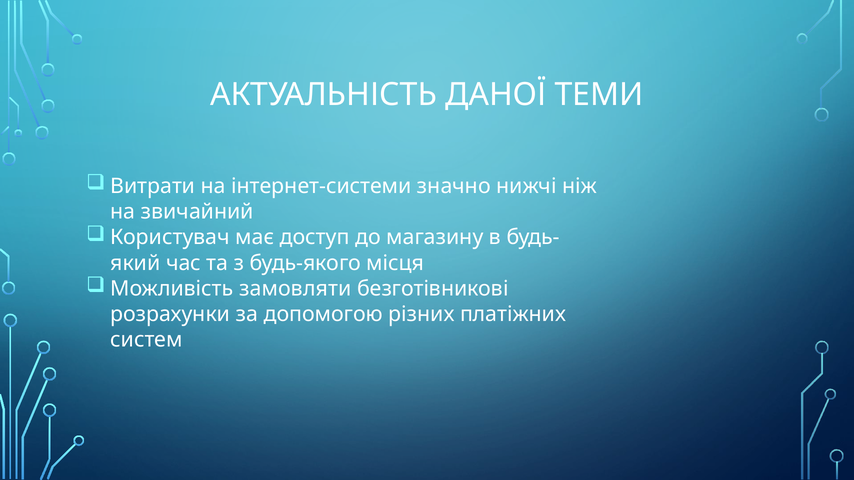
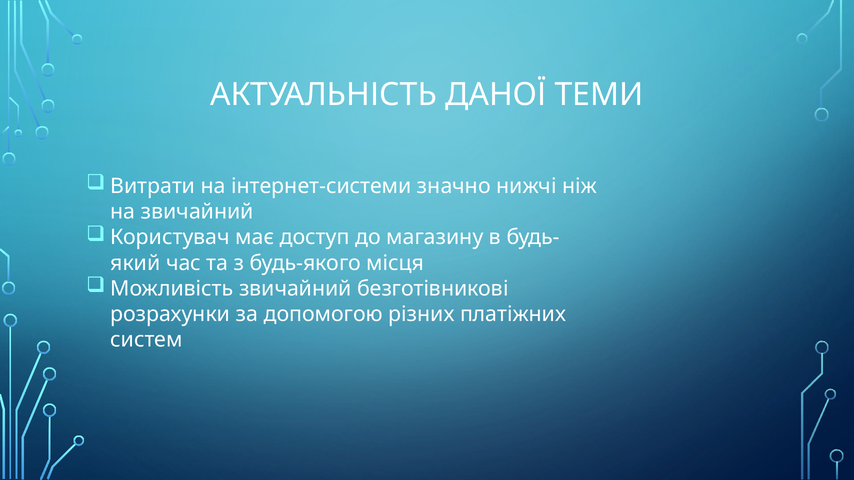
Можливість замовляти: замовляти -> звичайний
